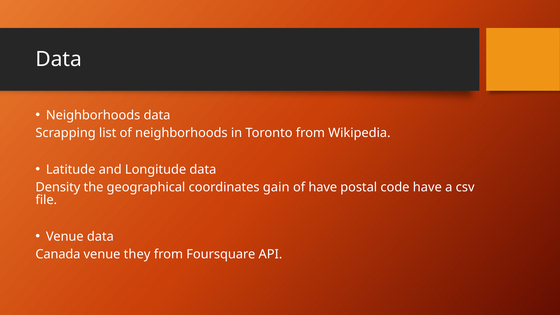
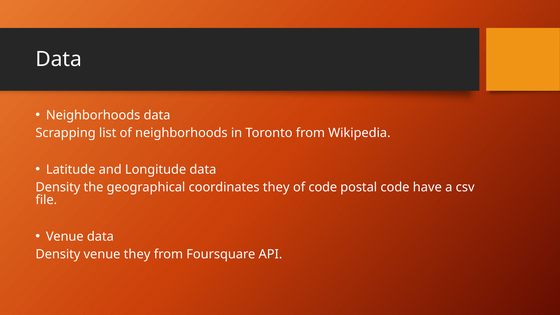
coordinates gain: gain -> they
of have: have -> code
Canada at (58, 254): Canada -> Density
